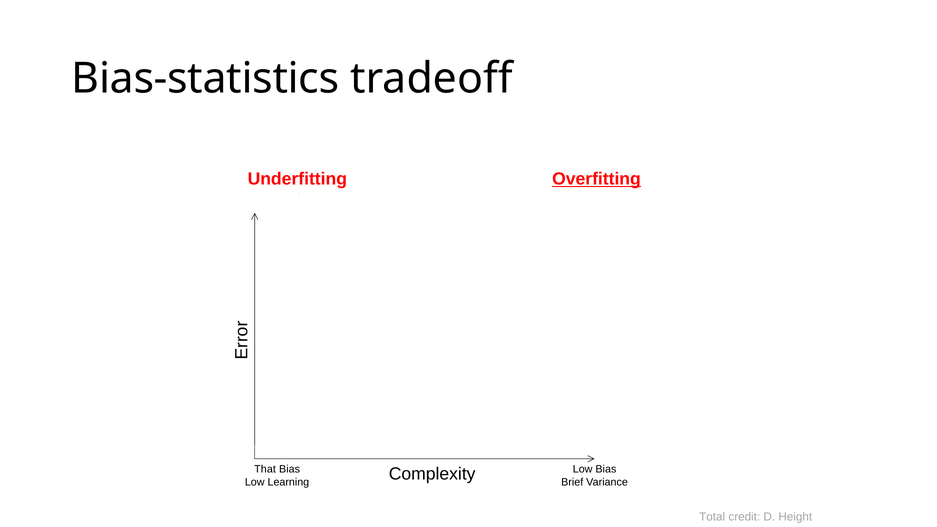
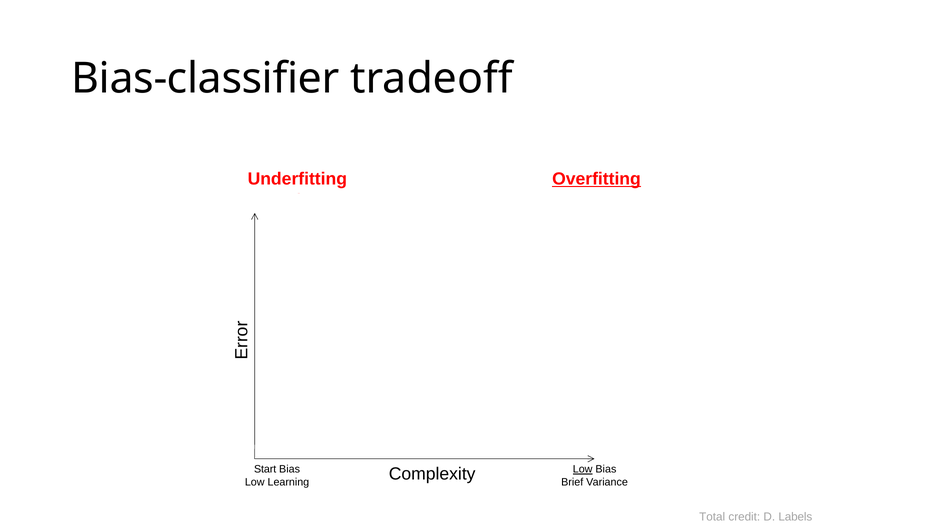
Bias-statistics: Bias-statistics -> Bias-classifier
That: That -> Start
Low at (583, 469) underline: none -> present
Height: Height -> Labels
